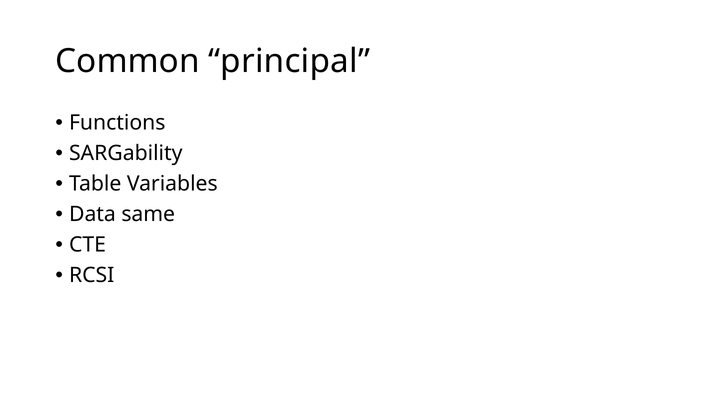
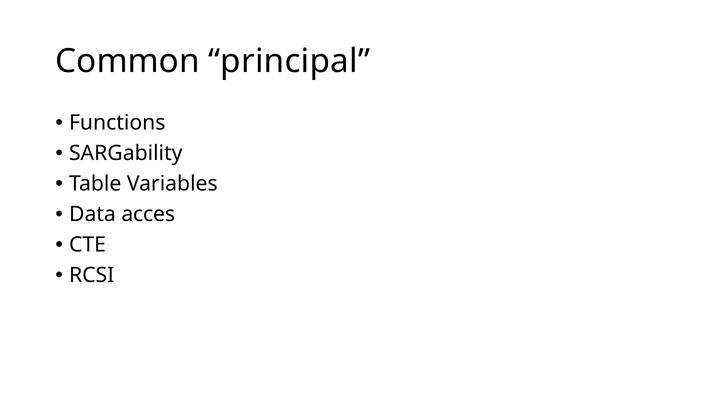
same: same -> acces
